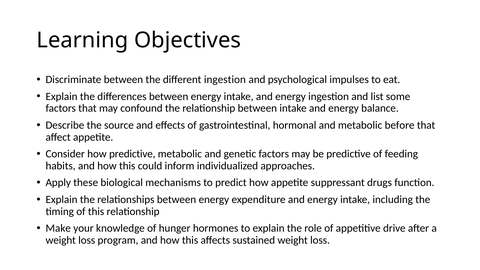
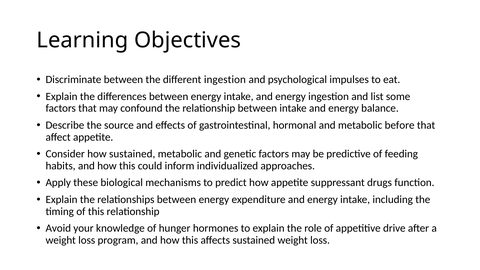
how predictive: predictive -> sustained
Make: Make -> Avoid
